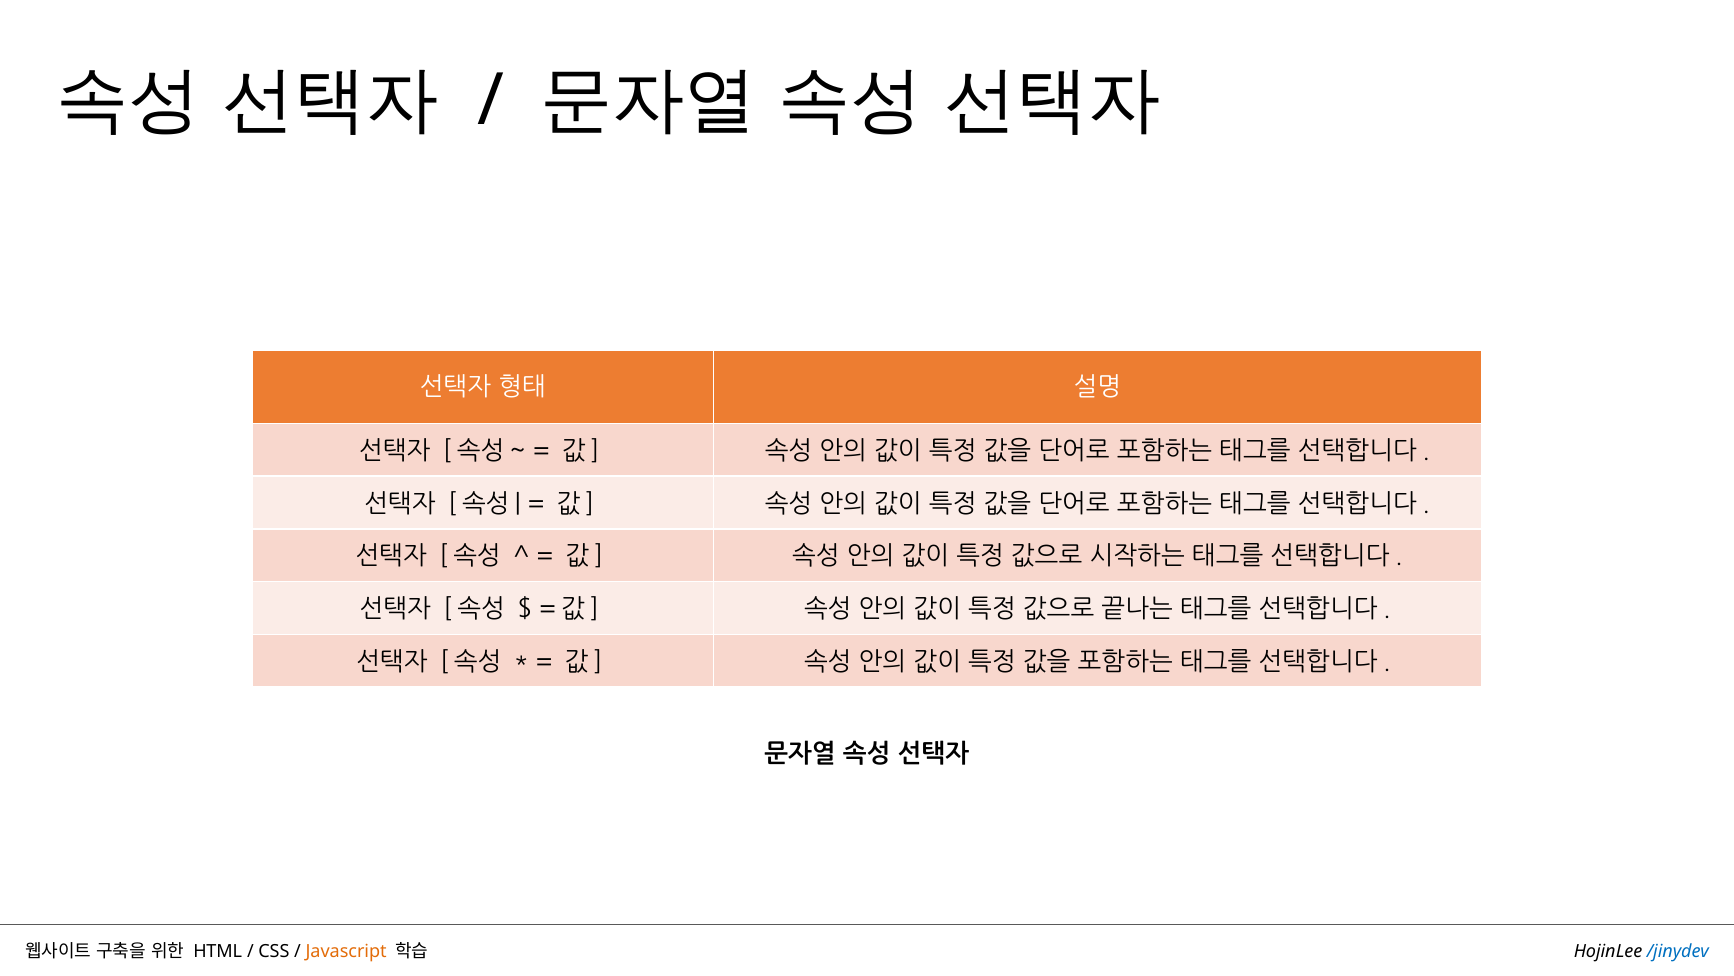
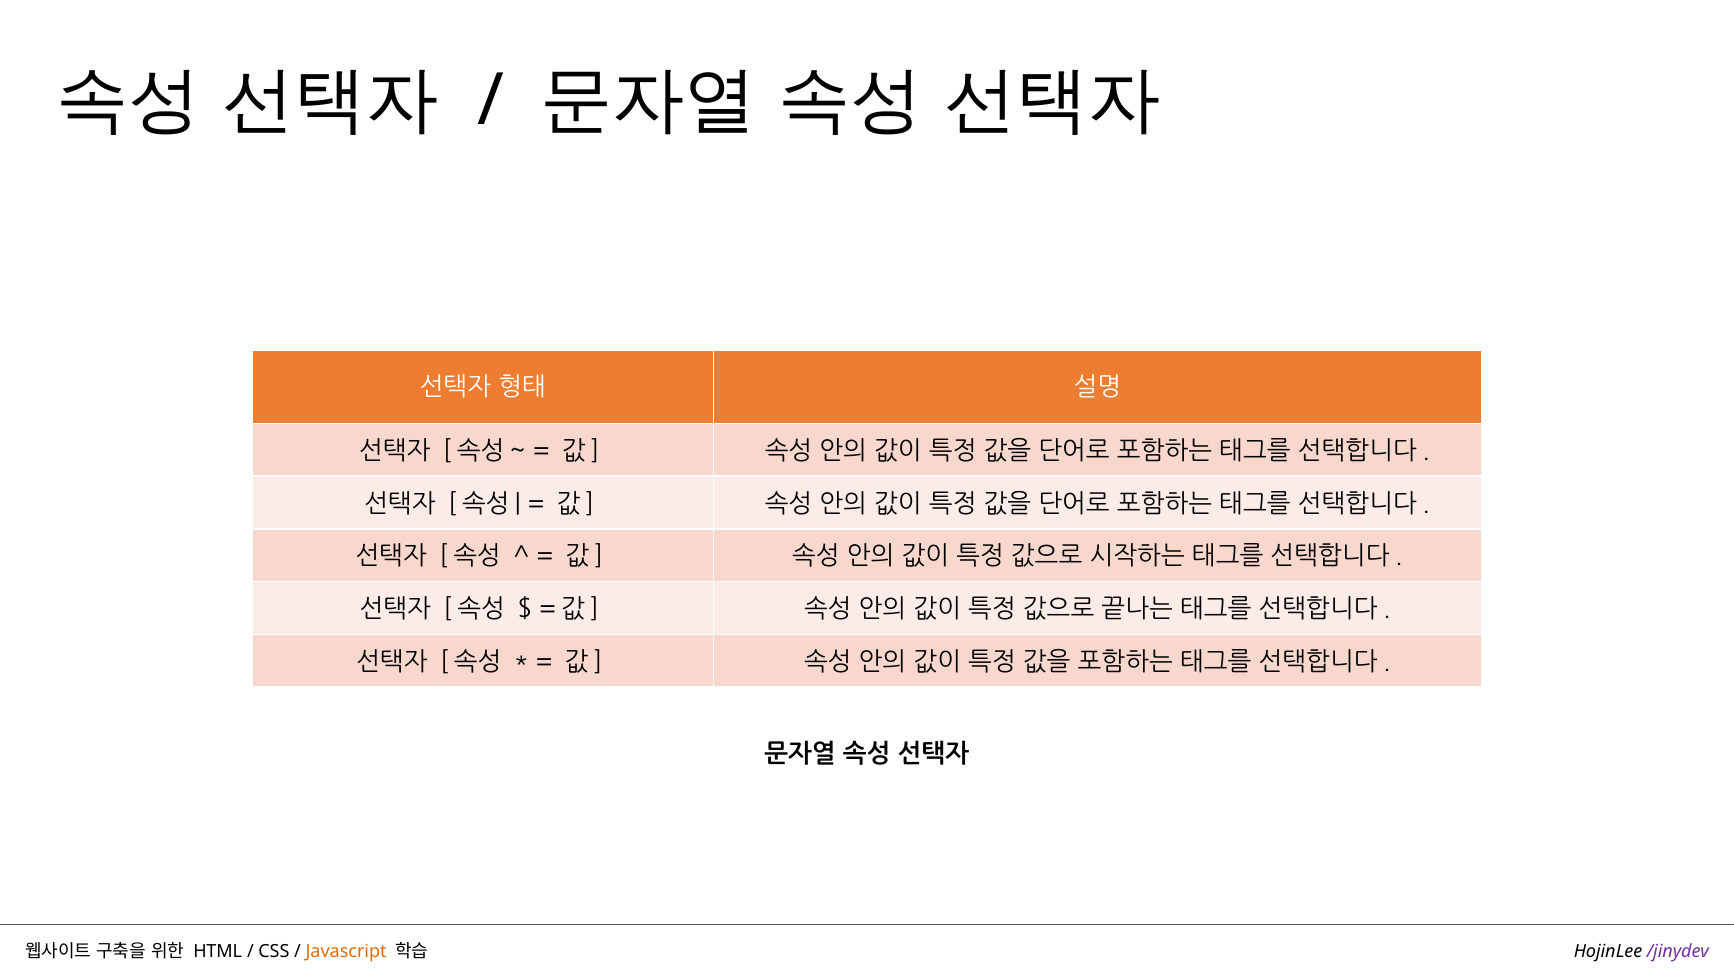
/jinydev colour: blue -> purple
